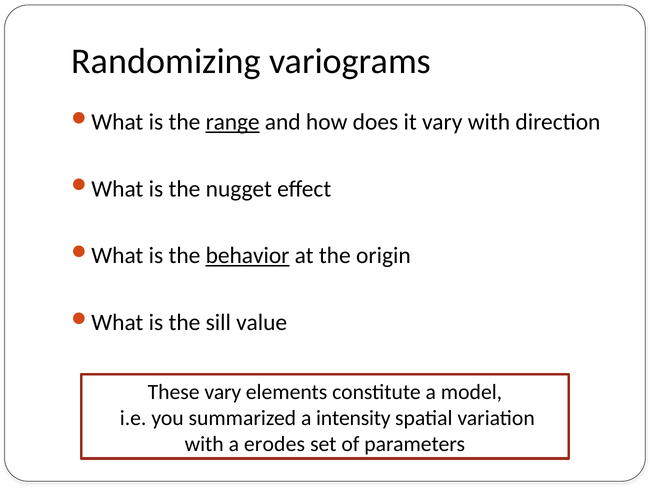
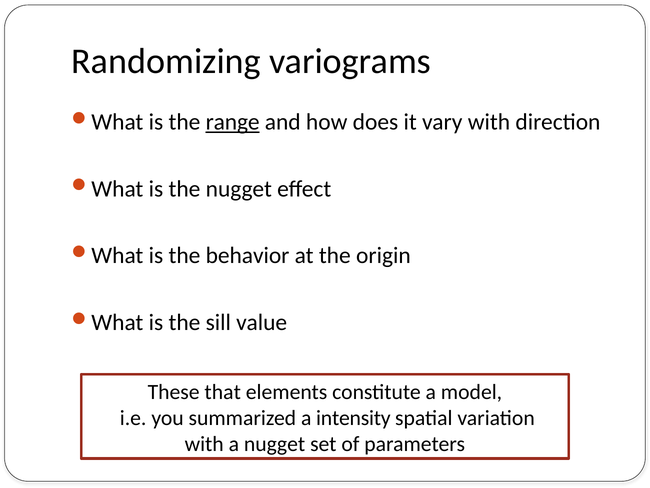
behavior underline: present -> none
These vary: vary -> that
a erodes: erodes -> nugget
